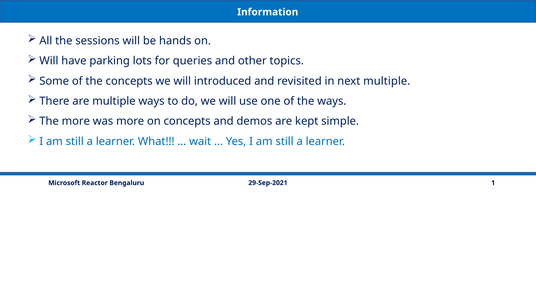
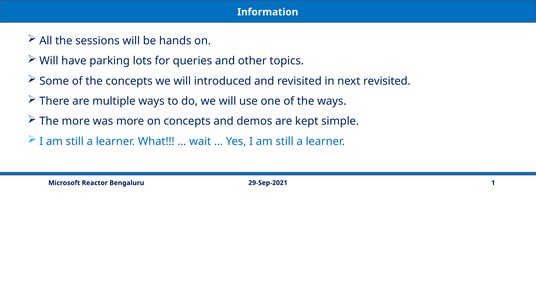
next multiple: multiple -> revisited
